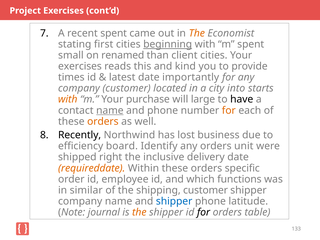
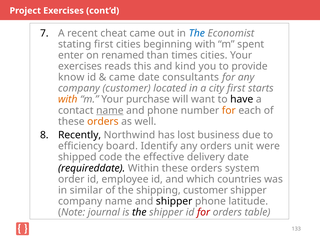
recent spent: spent -> cheat
The at (197, 33) colour: orange -> blue
beginning underline: present -> none
small: small -> enter
client: client -> times
times: times -> know
latest at (122, 77): latest -> came
importantly: importantly -> consultants
city into: into -> first
large: large -> want
right: right -> code
inclusive: inclusive -> effective
requireddate colour: orange -> black
specific: specific -> system
functions: functions -> countries
shipper at (174, 201) colour: blue -> black
the at (139, 212) colour: orange -> black
for at (204, 212) colour: black -> red
